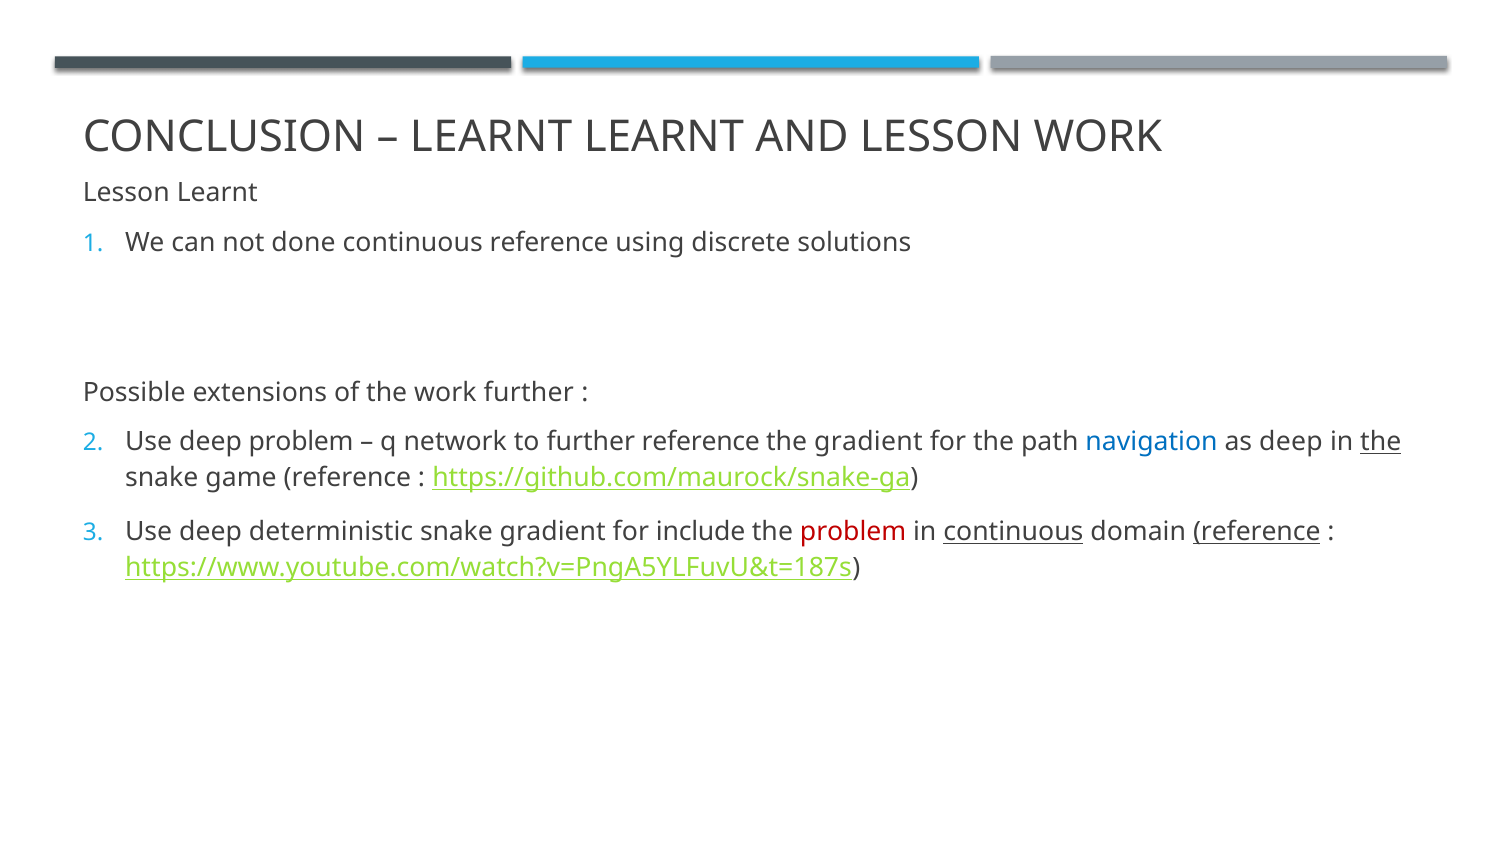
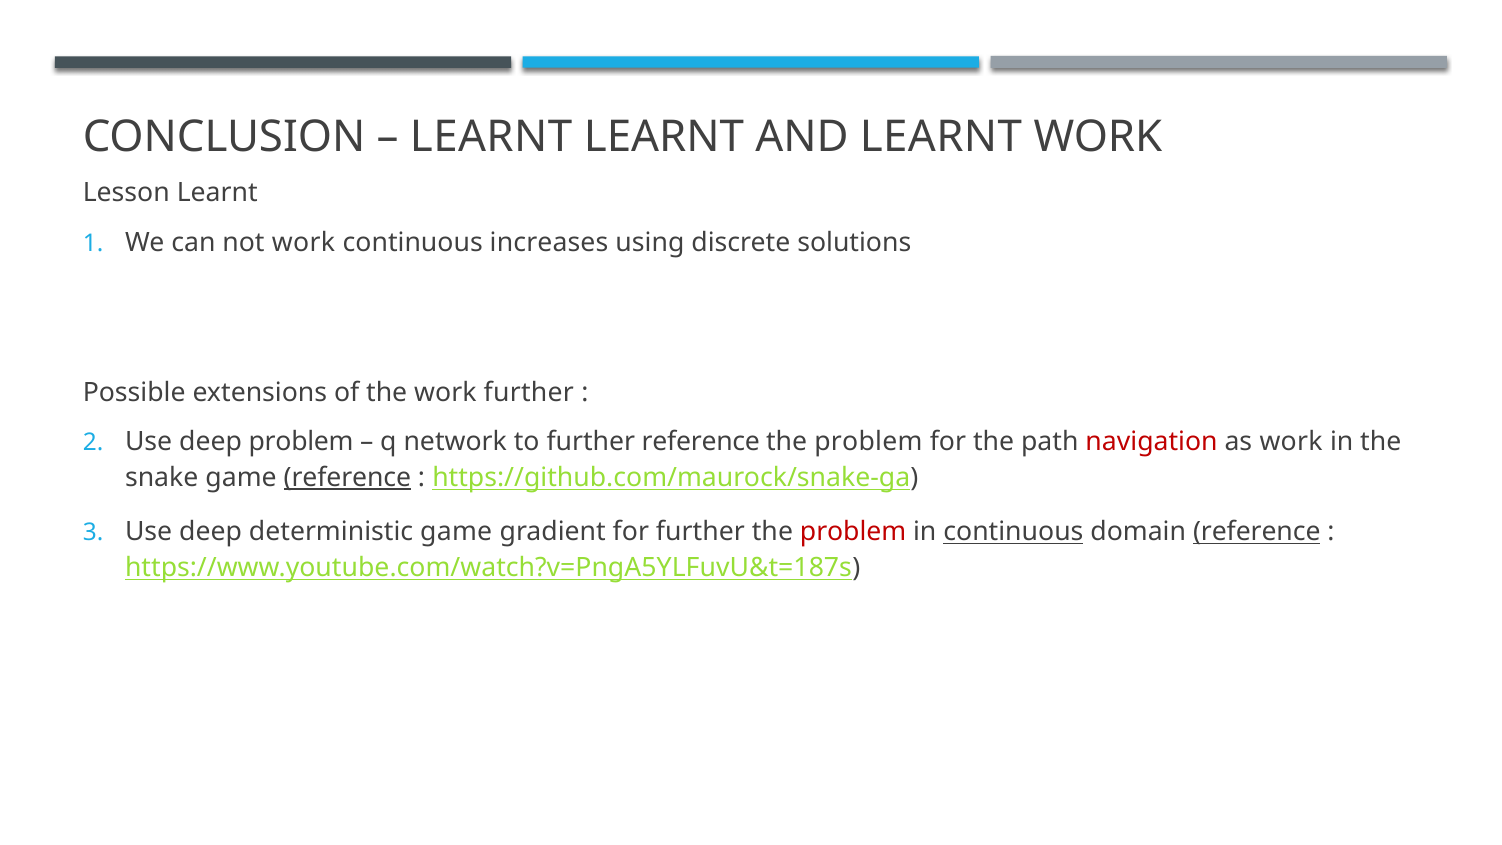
AND LESSON: LESSON -> LEARNT
not done: done -> work
continuous reference: reference -> increases
gradient at (868, 442): gradient -> problem
navigation colour: blue -> red
as deep: deep -> work
the at (1381, 442) underline: present -> none
reference at (347, 478) underline: none -> present
deterministic snake: snake -> game
for include: include -> further
